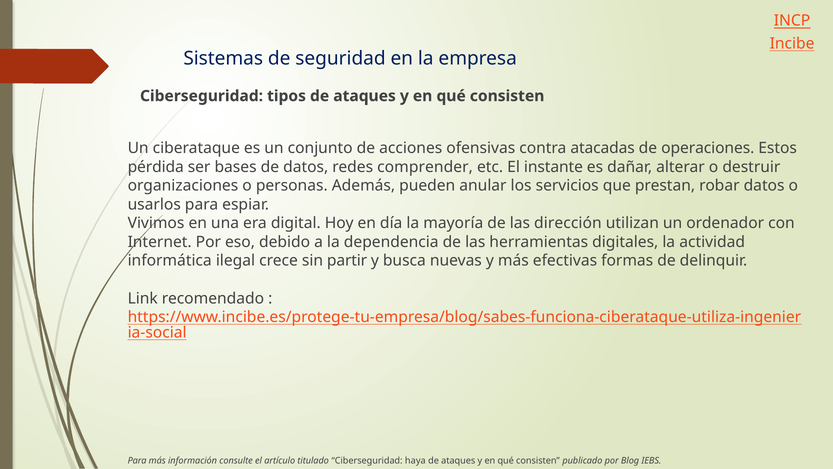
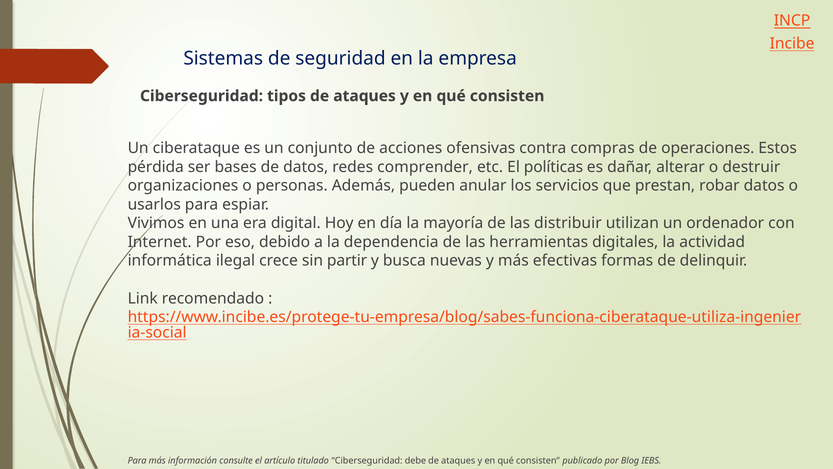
atacadas: atacadas -> compras
instante: instante -> políticas
dirección: dirección -> distribuir
haya: haya -> debe
